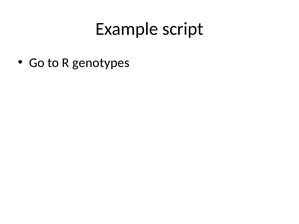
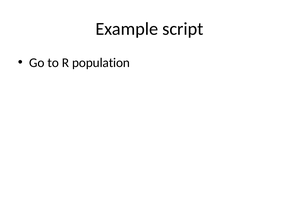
genotypes: genotypes -> population
